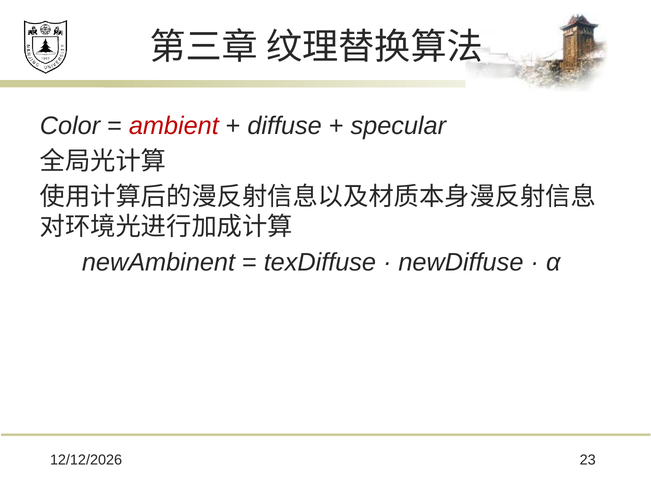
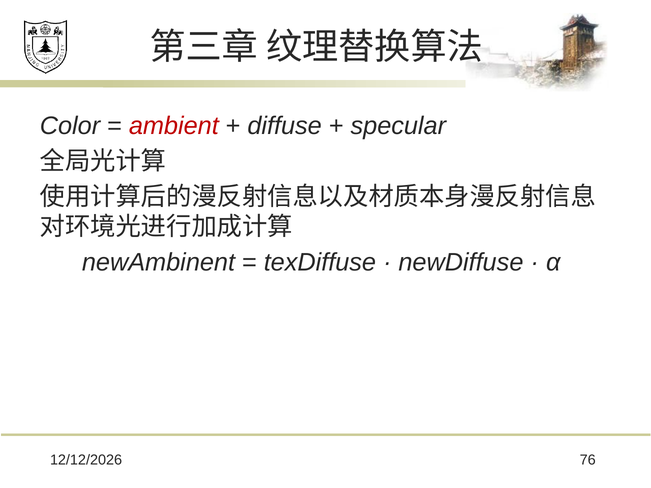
23: 23 -> 76
